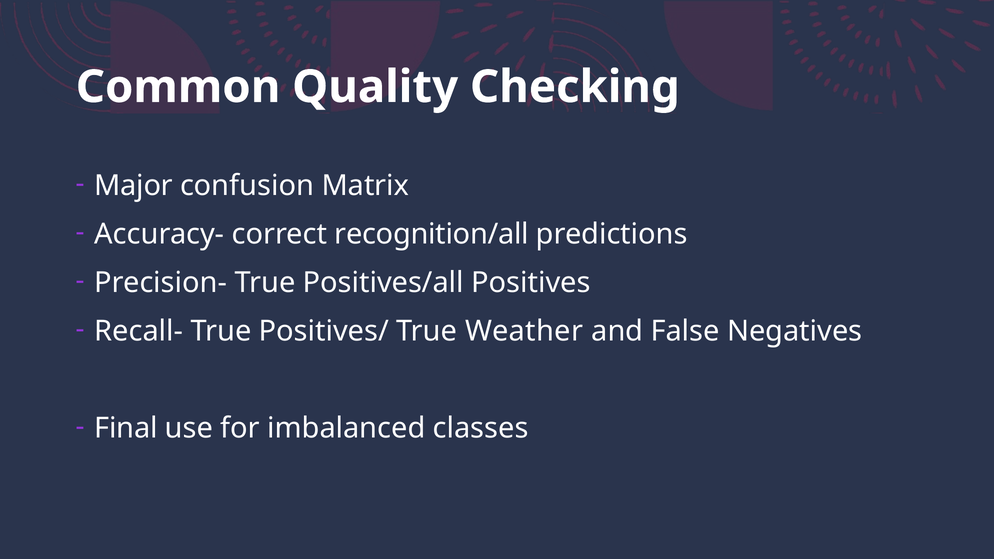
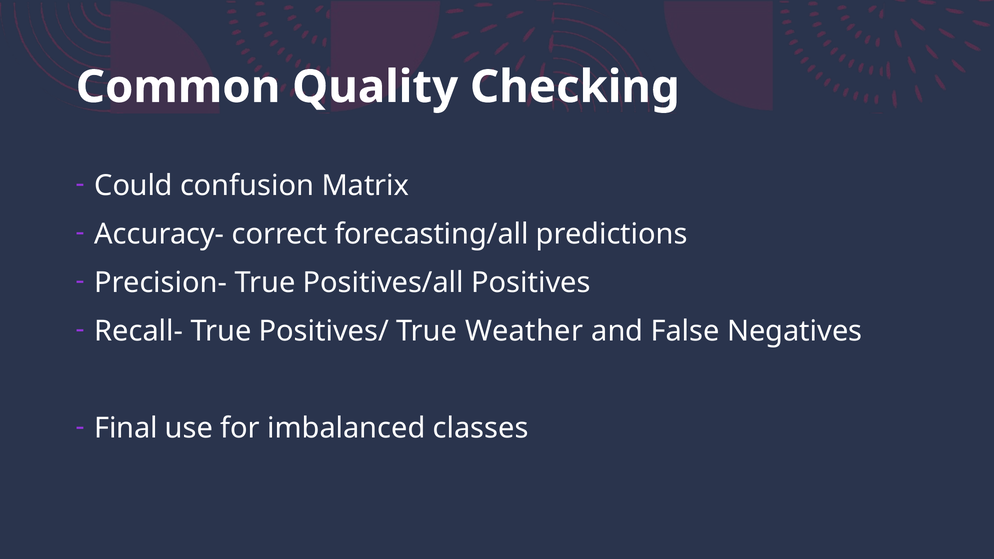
Major: Major -> Could
recognition/all: recognition/all -> forecasting/all
